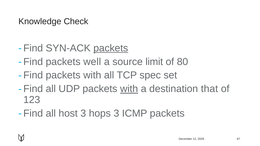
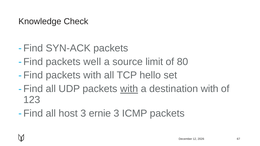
packets at (111, 48) underline: present -> none
spec: spec -> hello
destination that: that -> with
hops: hops -> ernie
